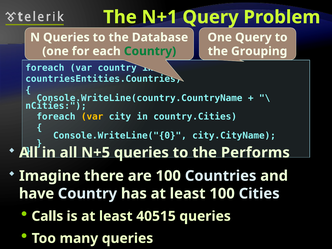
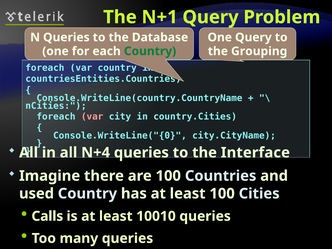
var at (92, 117) colour: yellow -> pink
N+5: N+5 -> N+4
Performs: Performs -> Interface
have: have -> used
40515: 40515 -> 10010
